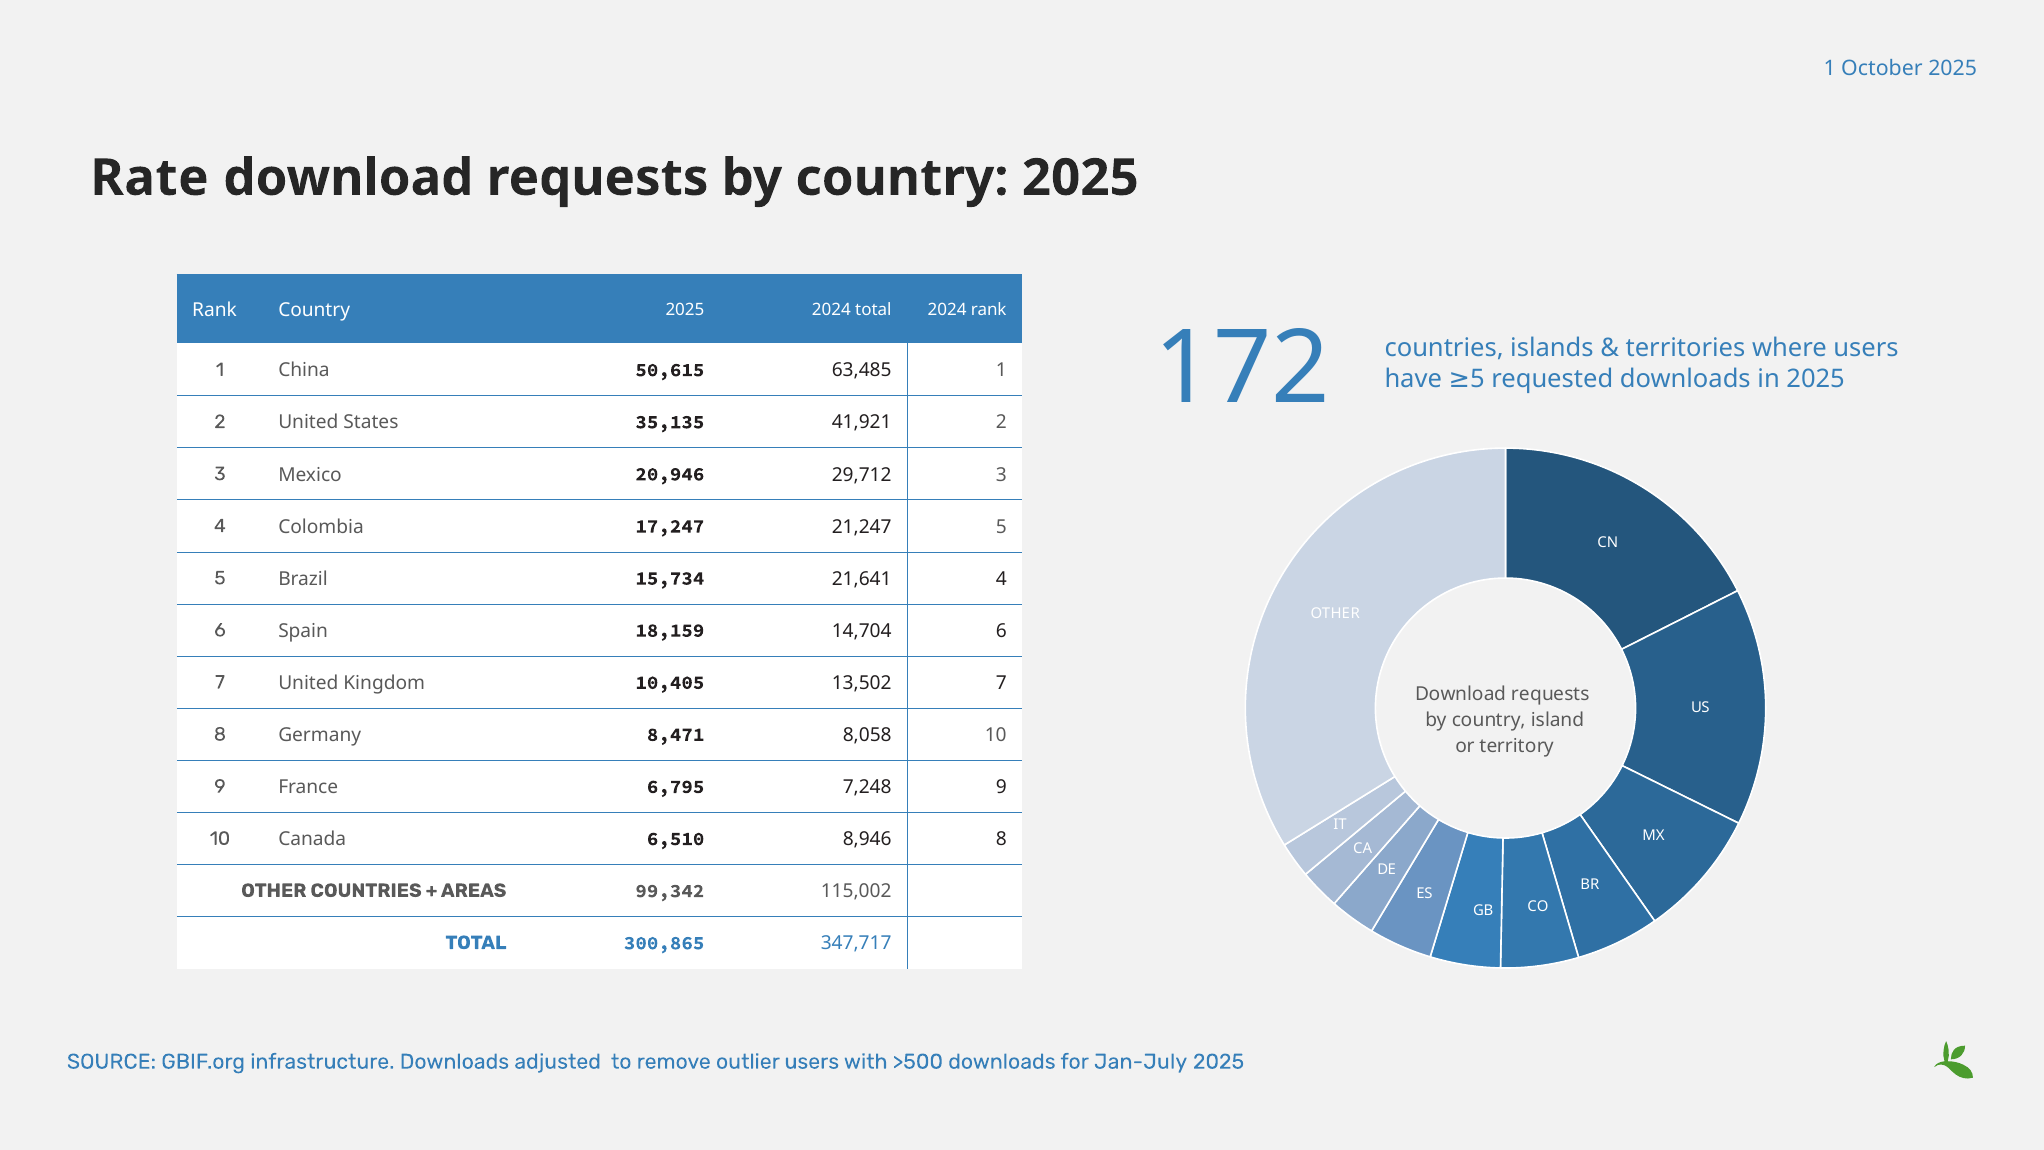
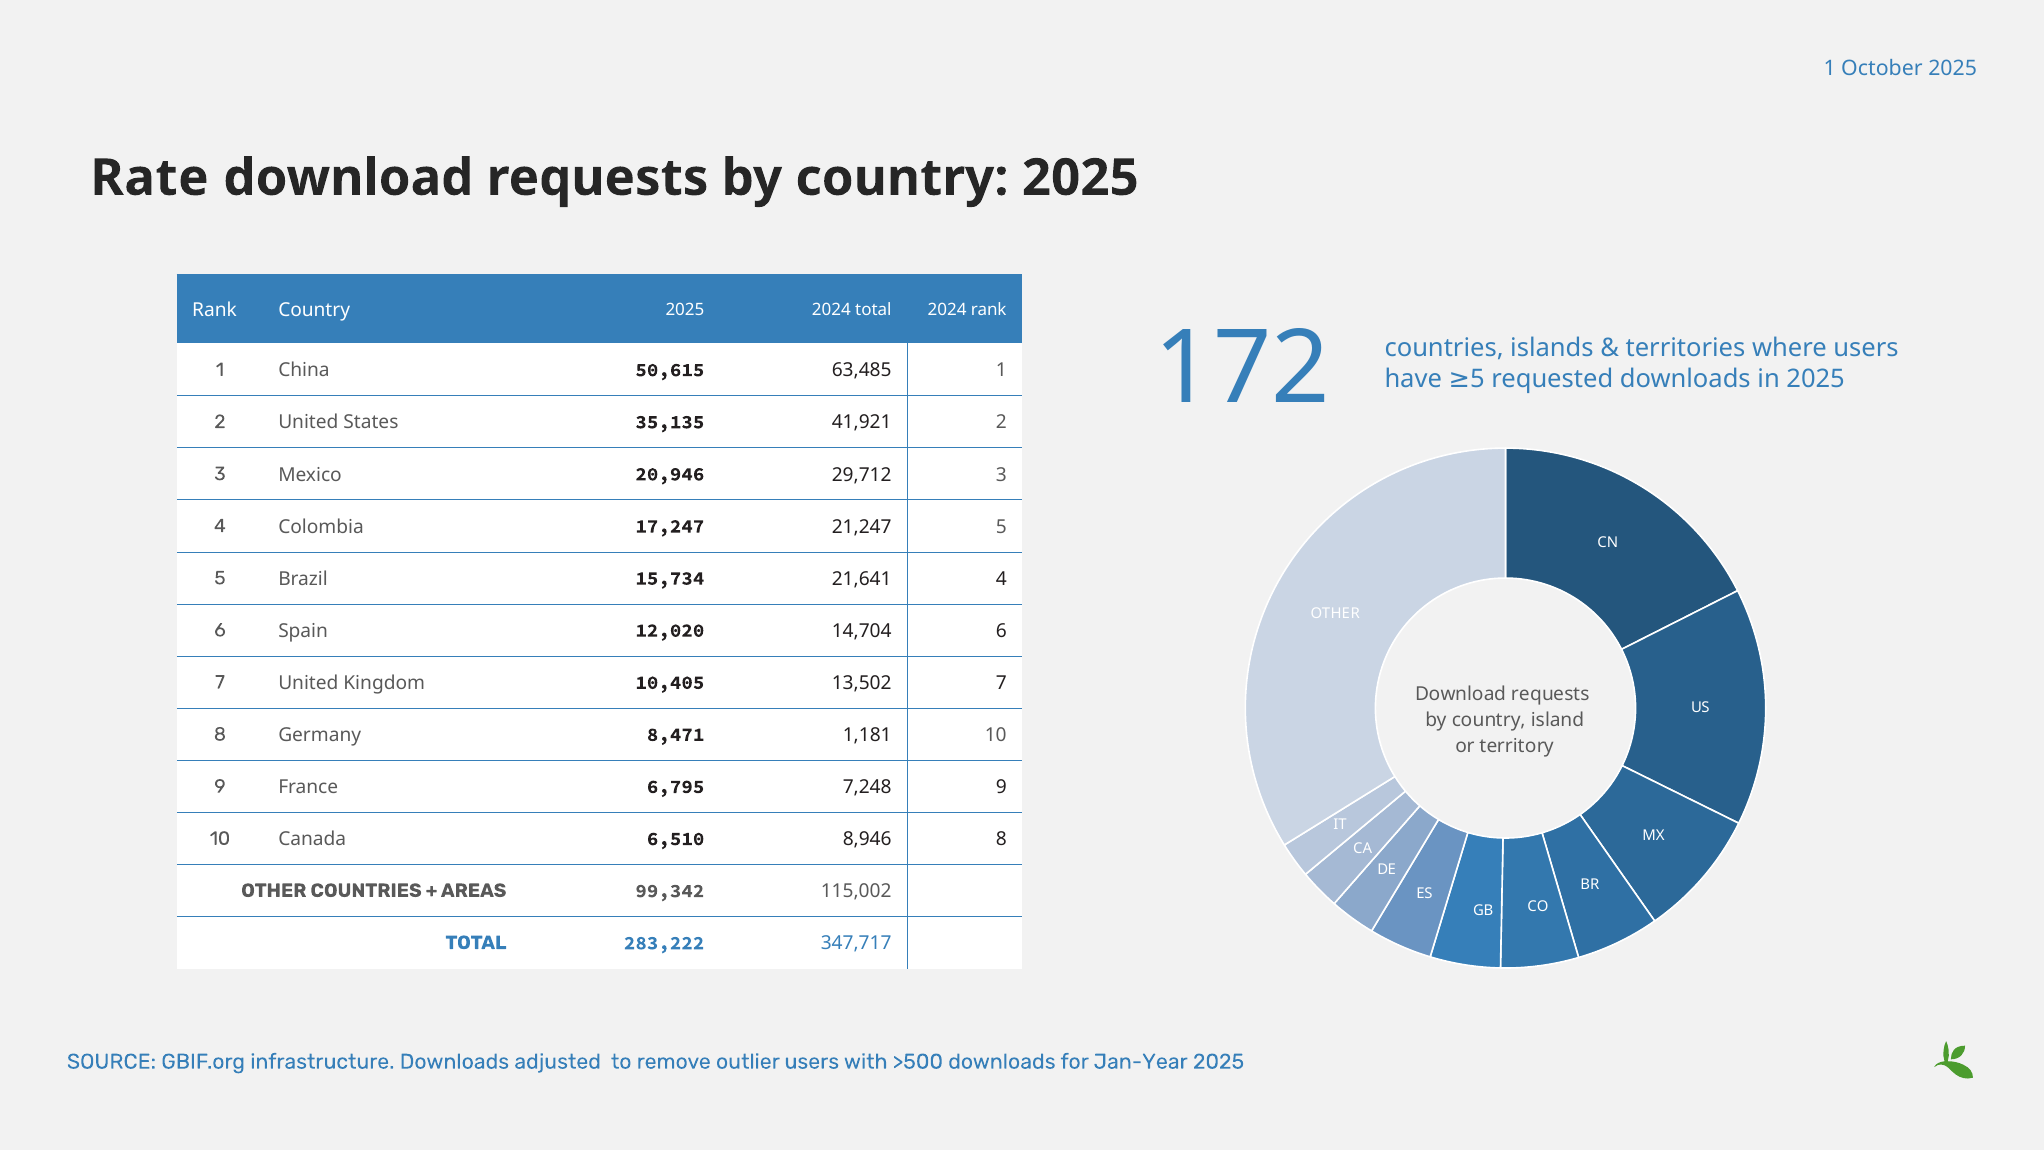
18,159: 18,159 -> 12,020
8,058: 8,058 -> 1,181
300,865: 300,865 -> 283,222
Jan-July: Jan-July -> Jan-Year
